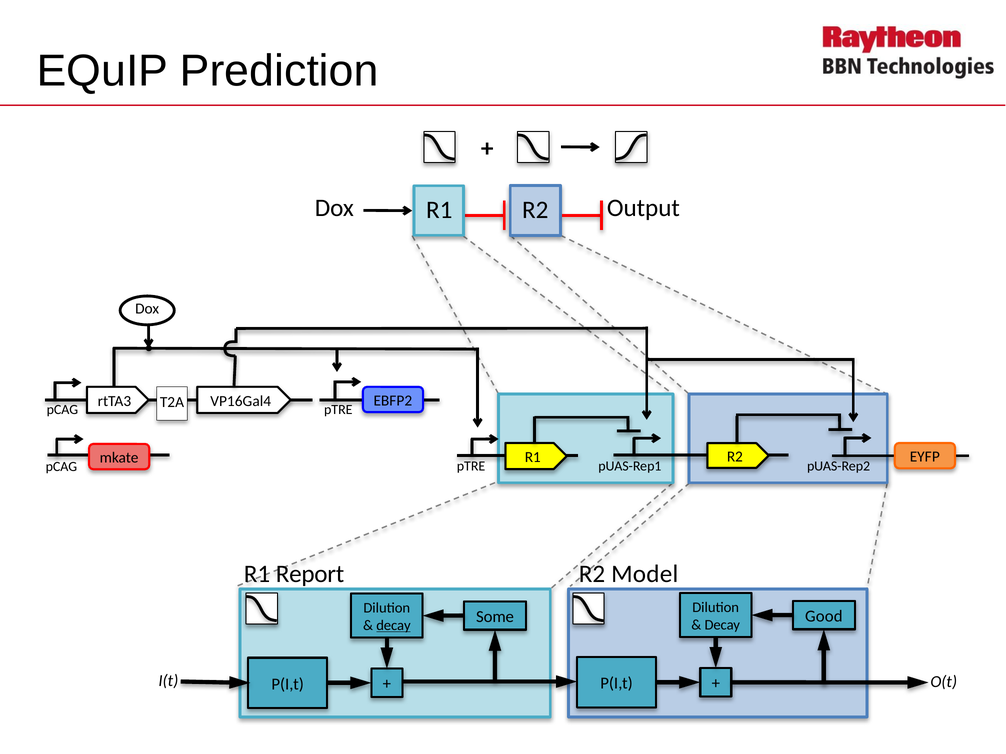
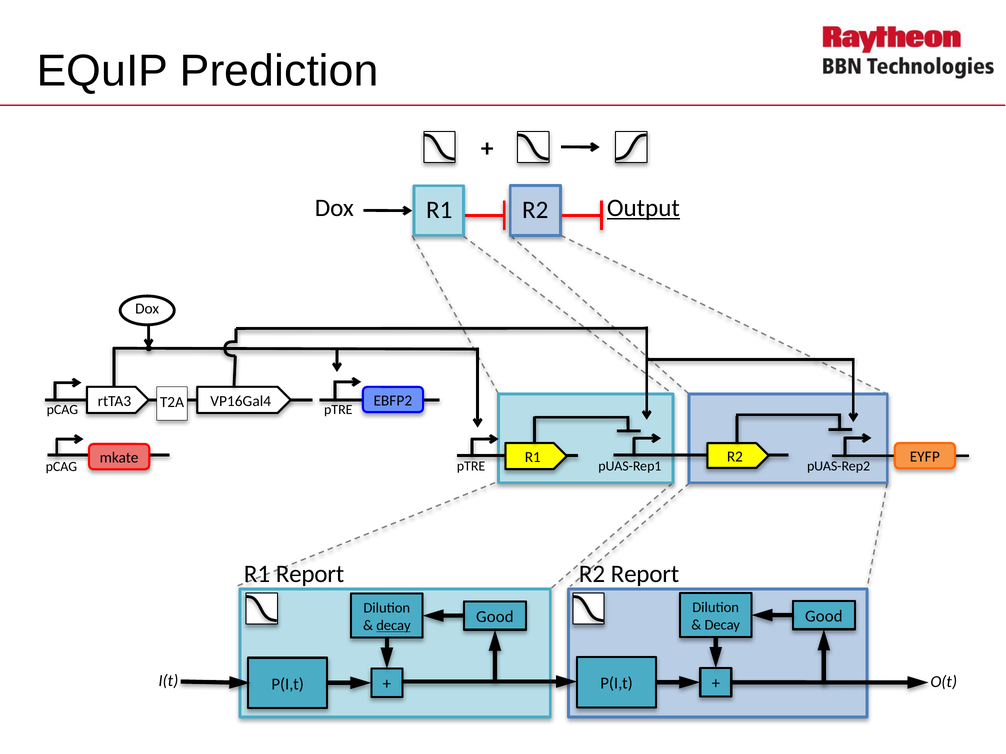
Output underline: none -> present
R2 Model: Model -> Report
Some at (495, 617): Some -> Good
